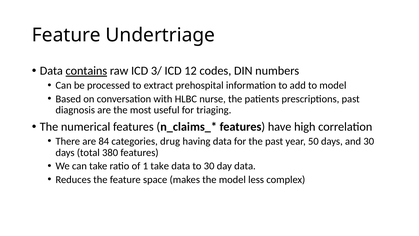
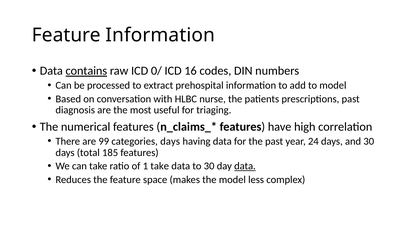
Feature Undertriage: Undertriage -> Information
3/: 3/ -> 0/
12: 12 -> 16
84: 84 -> 99
categories drug: drug -> days
50: 50 -> 24
380: 380 -> 185
data at (245, 166) underline: none -> present
